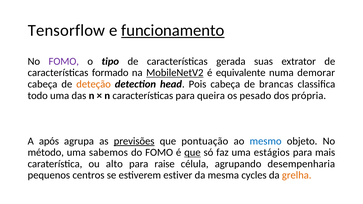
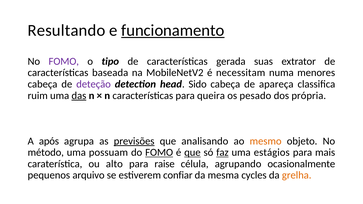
Tensorflow: Tensorflow -> Resultando
formado: formado -> baseada
MobileNetV2 underline: present -> none
equivalente: equivalente -> necessitam
demorar: demorar -> menores
deteção colour: orange -> purple
Pois: Pois -> Sido
brancas: brancas -> apareça
todo: todo -> ruim
das underline: none -> present
pontuação: pontuação -> analisando
mesmo colour: blue -> orange
sabemos: sabemos -> possuam
FOMO at (159, 153) underline: none -> present
faz underline: none -> present
desempenharia: desempenharia -> ocasionalmente
centros: centros -> arquivo
estiver: estiver -> confiar
